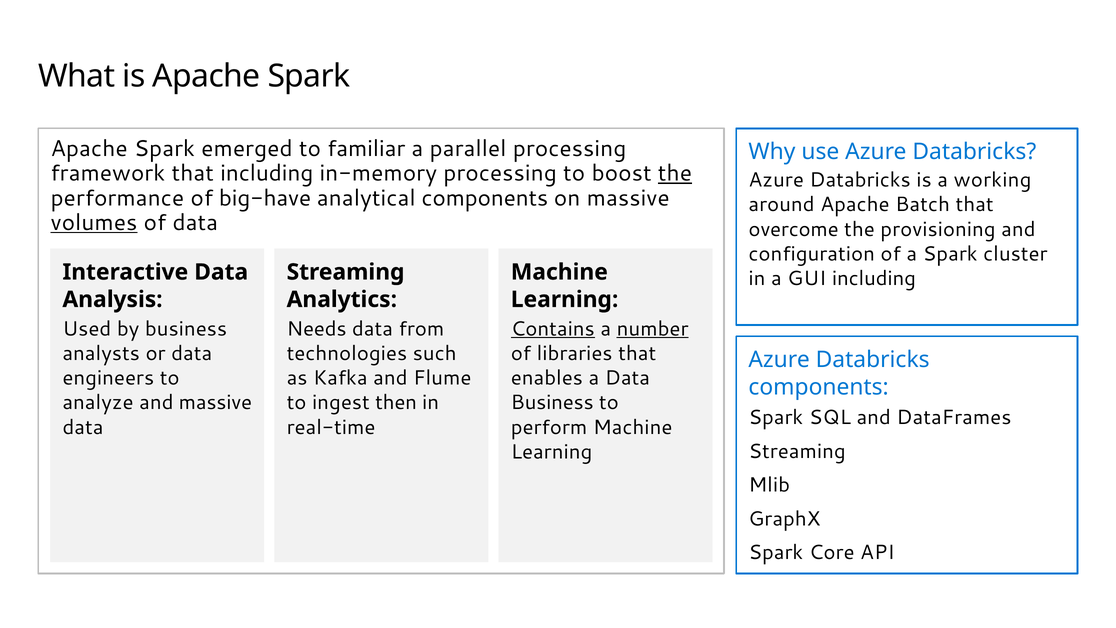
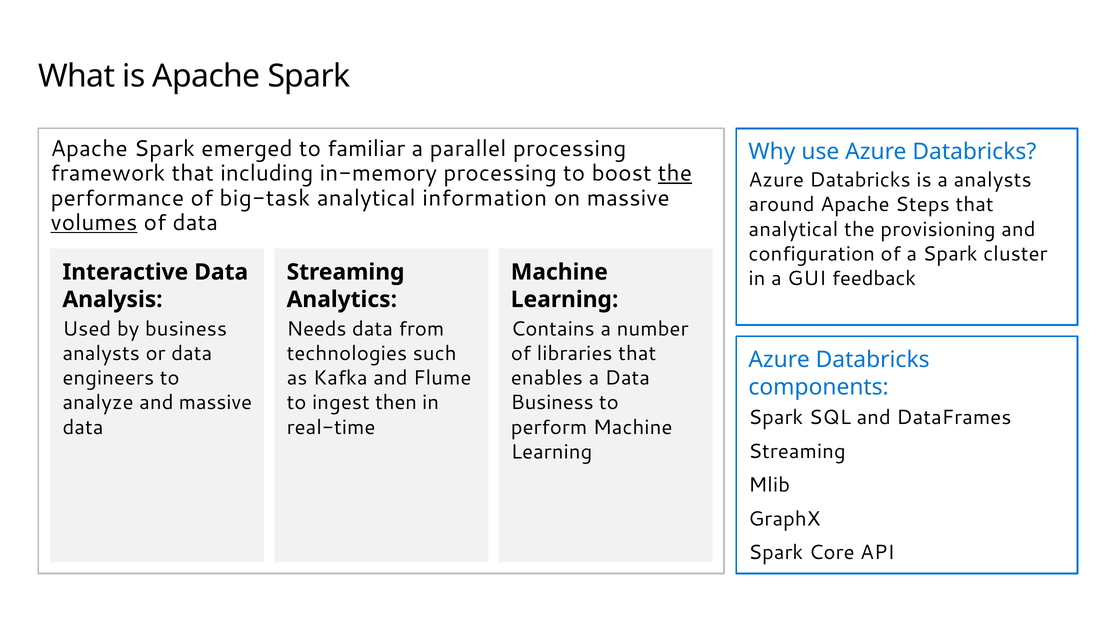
a working: working -> analysts
big-have: big-have -> big-task
analytical components: components -> information
Batch: Batch -> Steps
overcome at (794, 229): overcome -> analytical
GUI including: including -> feedback
Contains underline: present -> none
number underline: present -> none
